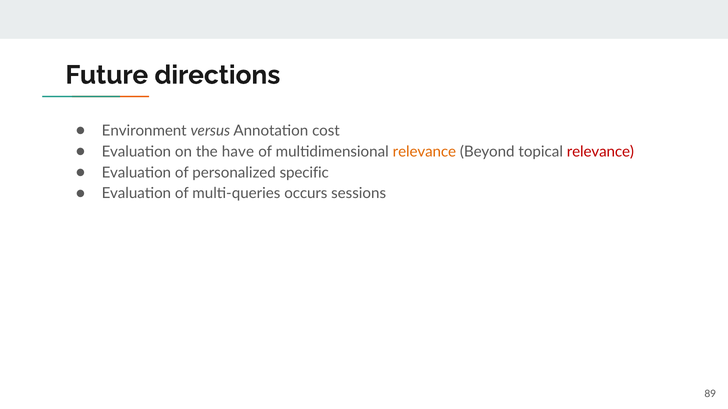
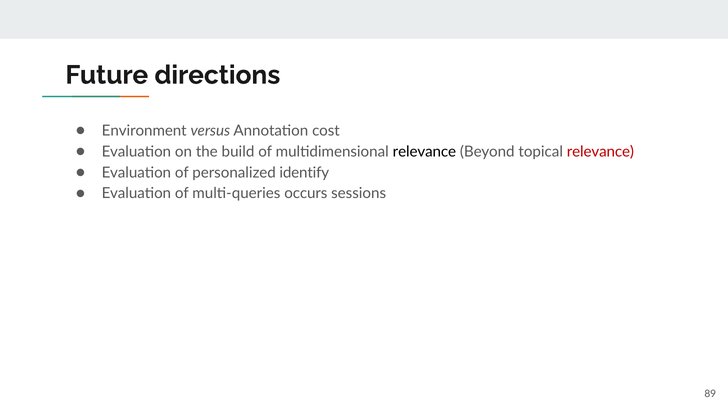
have: have -> build
relevance at (424, 152) colour: orange -> black
specific: specific -> identify
